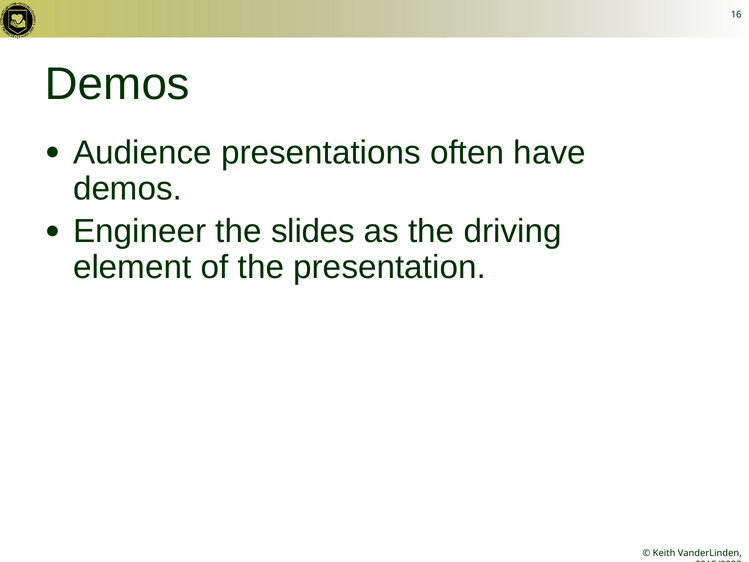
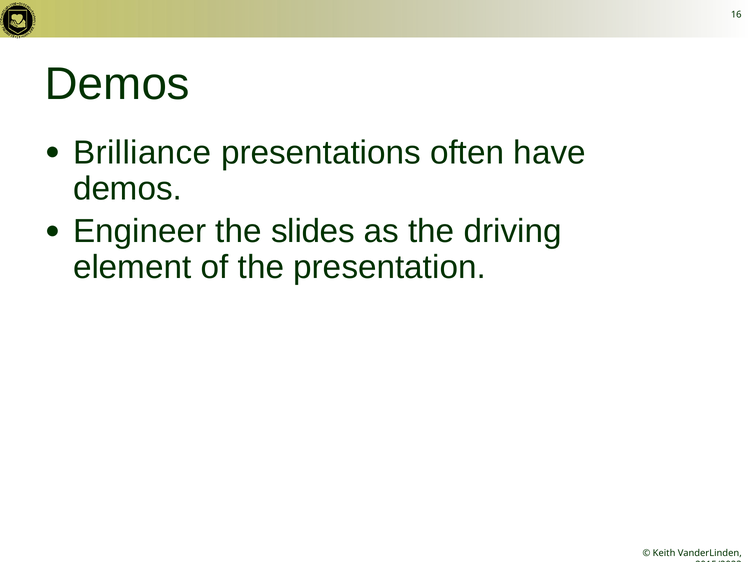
Audience: Audience -> Brilliance
